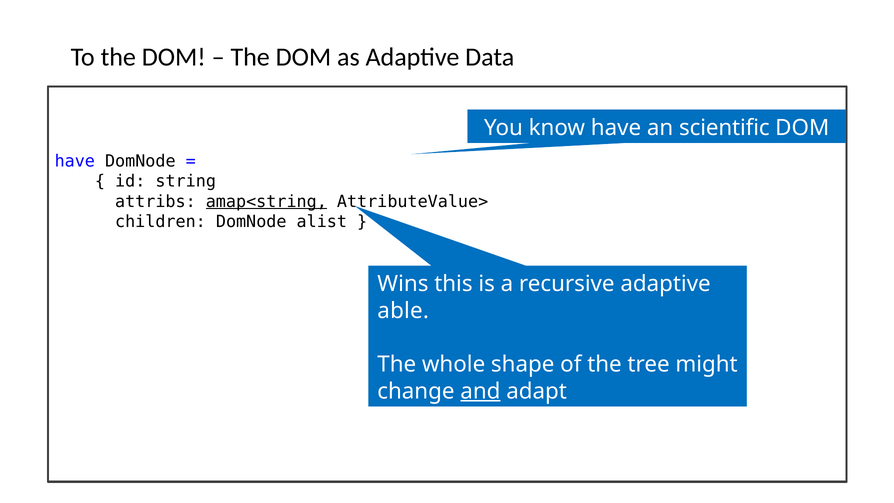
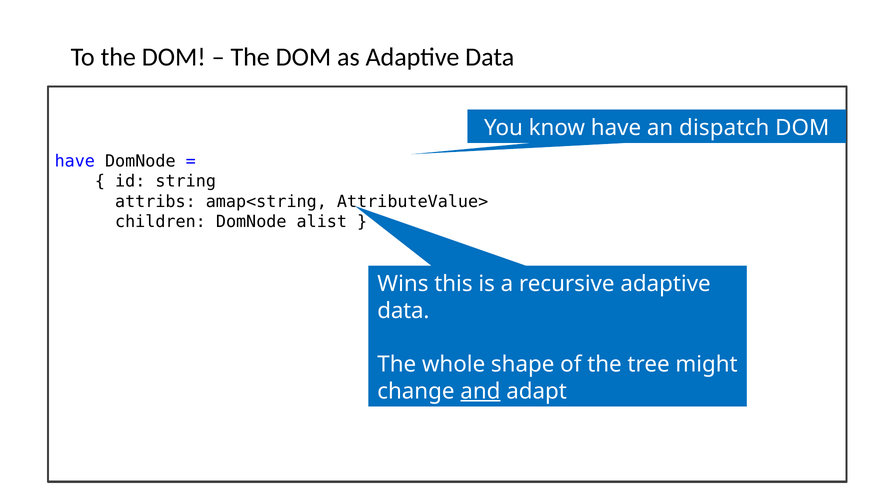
scientific: scientific -> dispatch
amap<string underline: present -> none
able at (403, 311): able -> data
